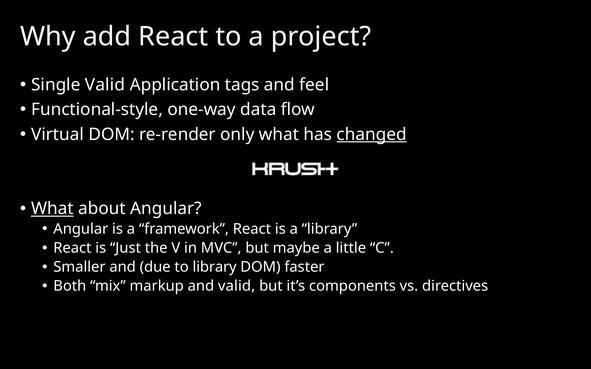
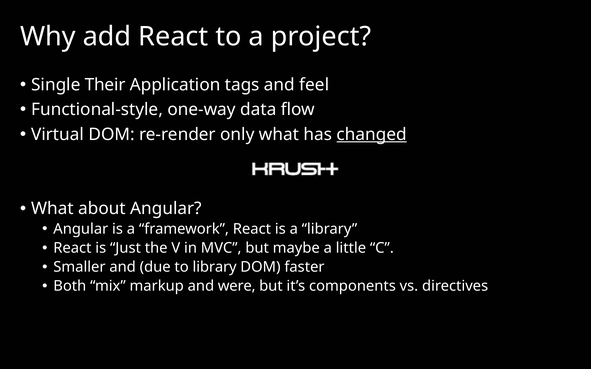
Single Valid: Valid -> Their
What at (52, 209) underline: present -> none
and valid: valid -> were
